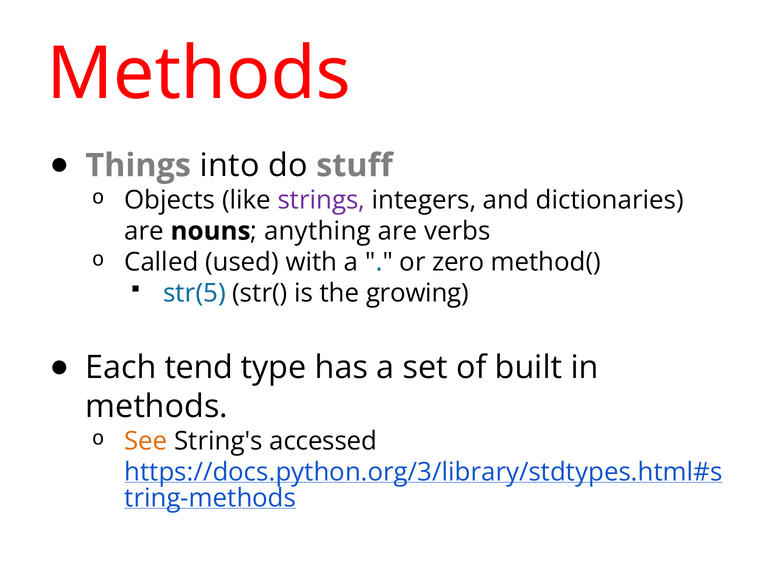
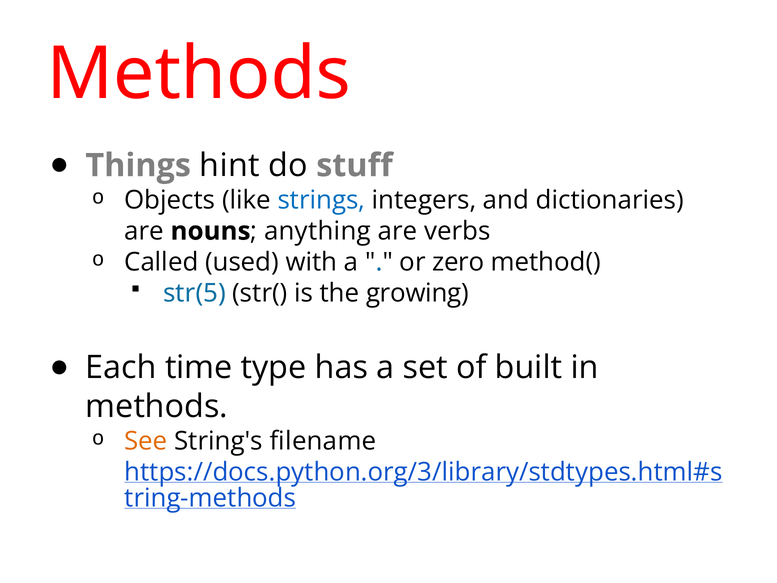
into: into -> hint
strings colour: purple -> blue
tend: tend -> time
accessed: accessed -> filename
